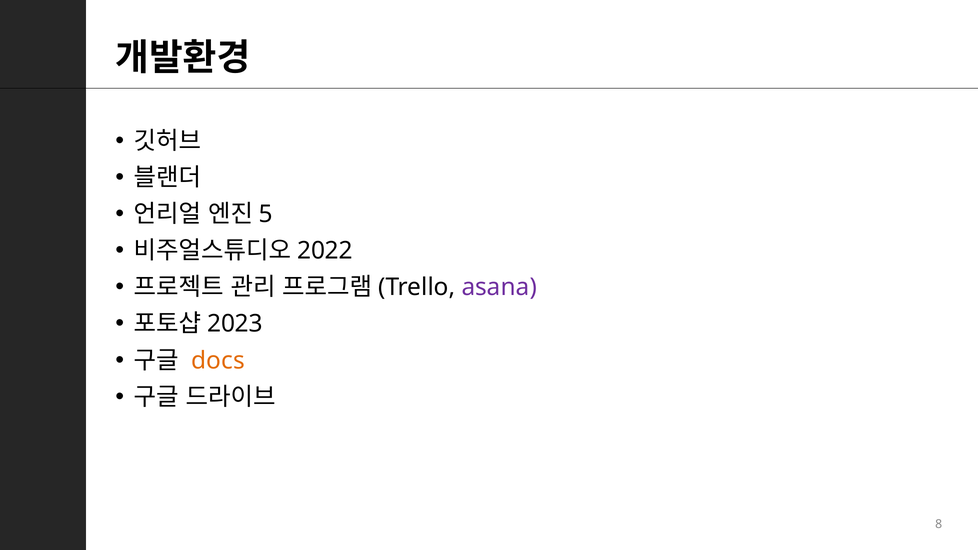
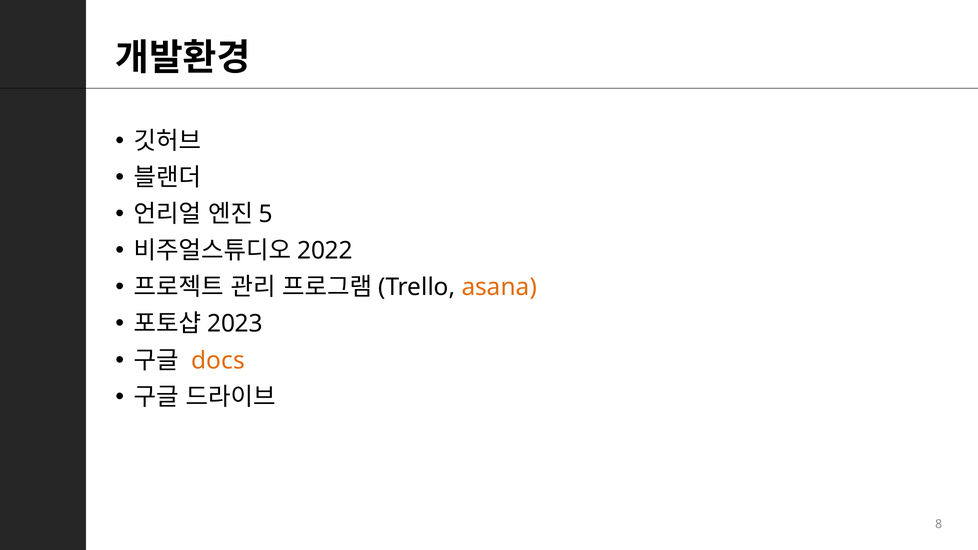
asana colour: purple -> orange
